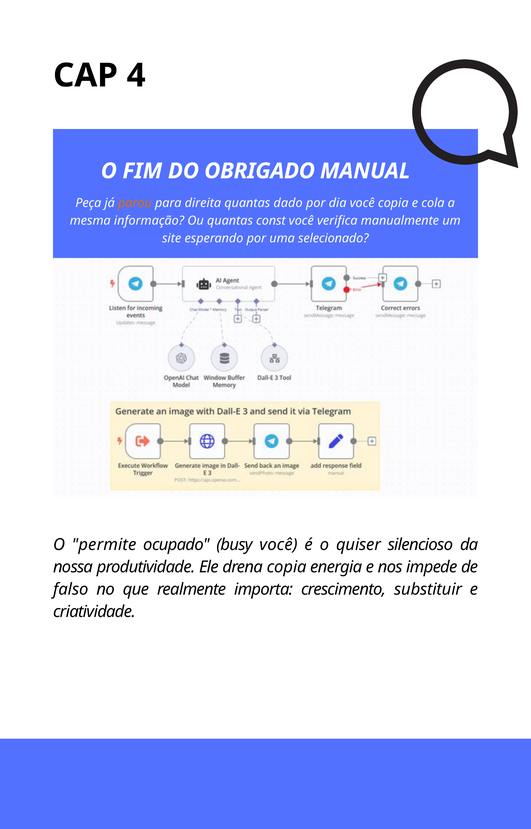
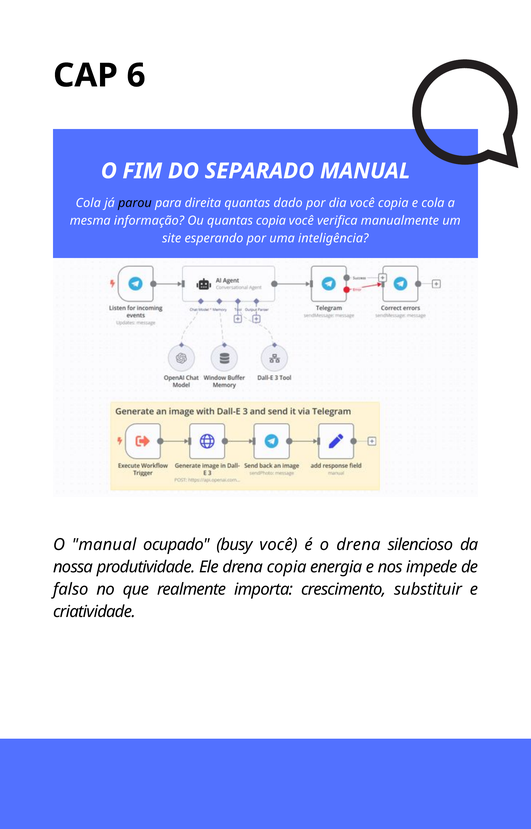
4: 4 -> 6
OBRIGADO: OBRIGADO -> SEPARADO
Peça at (88, 203): Peça -> Cola
parou colour: orange -> black
quantas const: const -> copia
selecionado: selecionado -> inteligência
O permite: permite -> manual
o quiser: quiser -> drena
